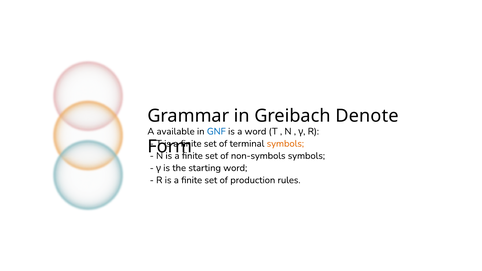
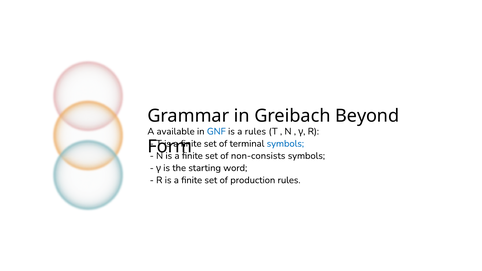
Denote: Denote -> Beyond
a word: word -> rules
symbols at (285, 144) colour: orange -> blue
non-symbols: non-symbols -> non-consists
